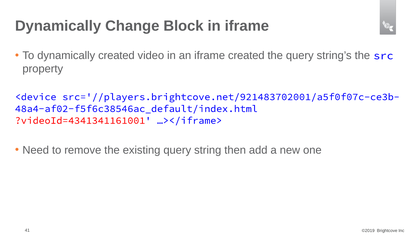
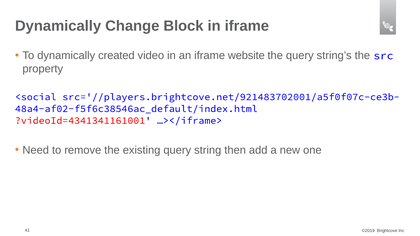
iframe created: created -> website
<device: <device -> <social
